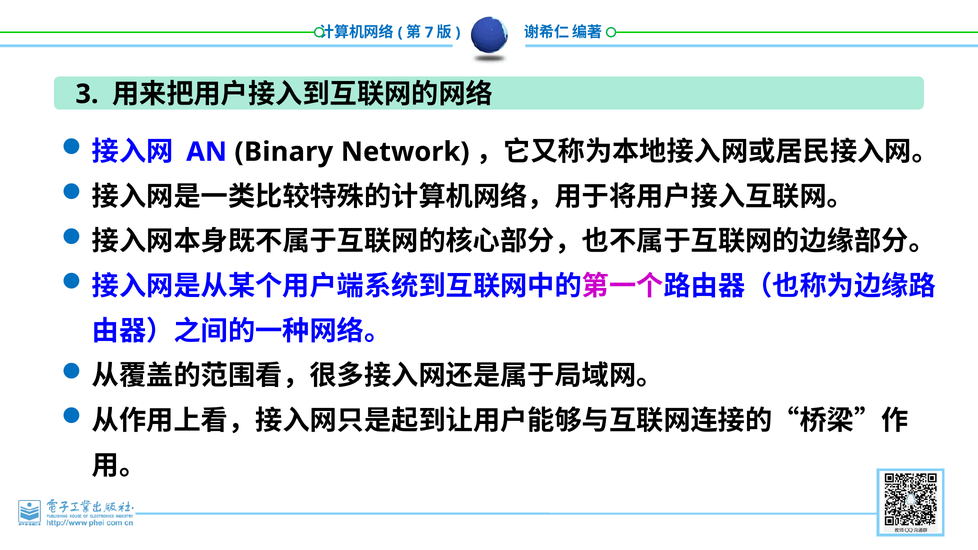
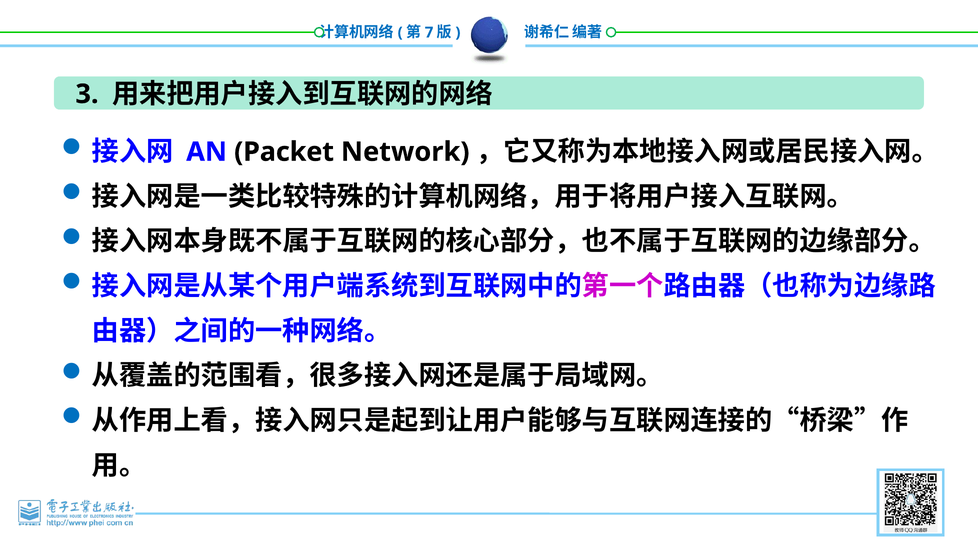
Binary: Binary -> Packet
